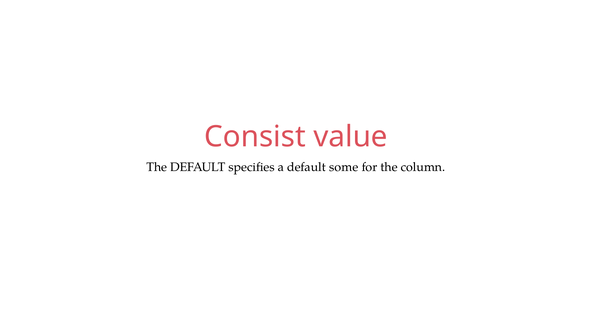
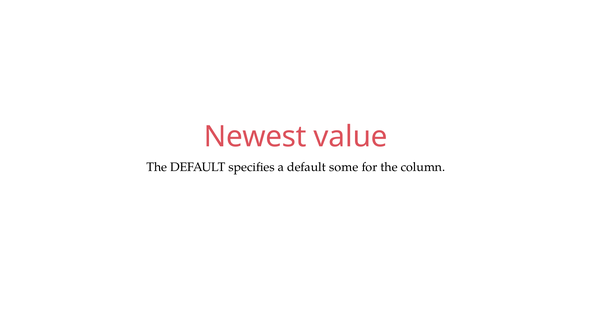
Consist: Consist -> Newest
